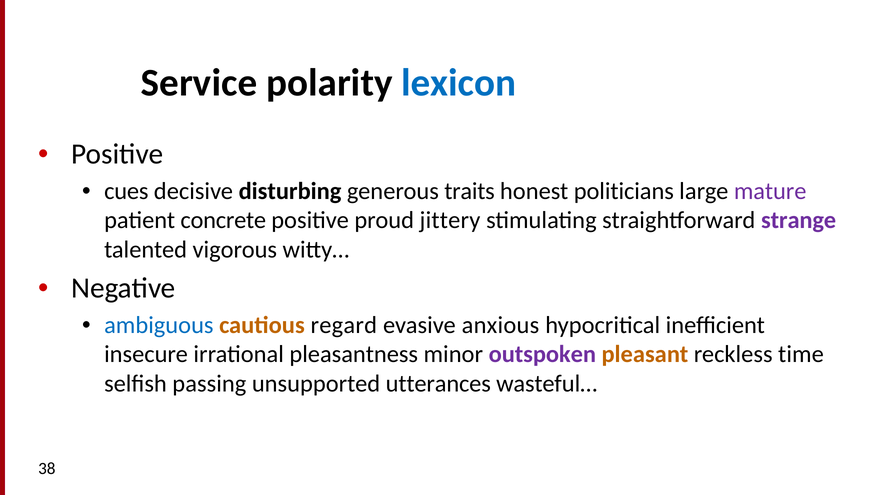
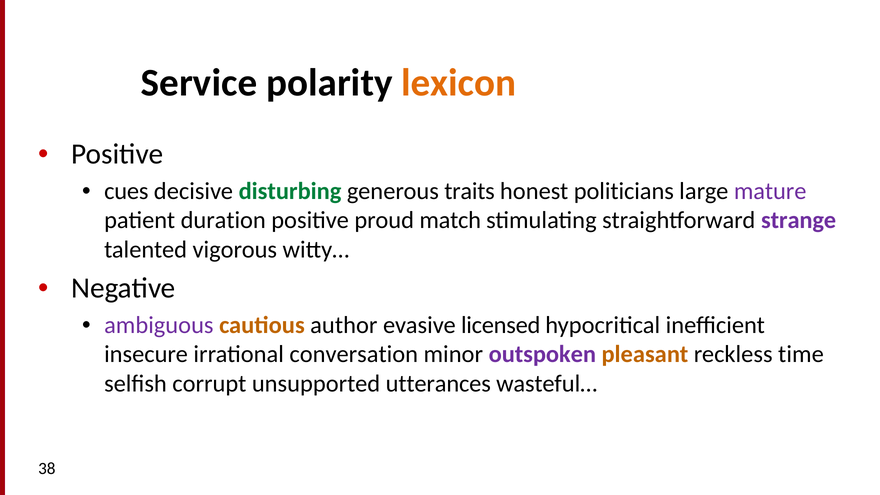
lexicon colour: blue -> orange
disturbing colour: black -> green
concrete: concrete -> duration
jittery: jittery -> match
ambiguous colour: blue -> purple
regard: regard -> author
anxious: anxious -> licensed
pleasantness: pleasantness -> conversation
passing: passing -> corrupt
